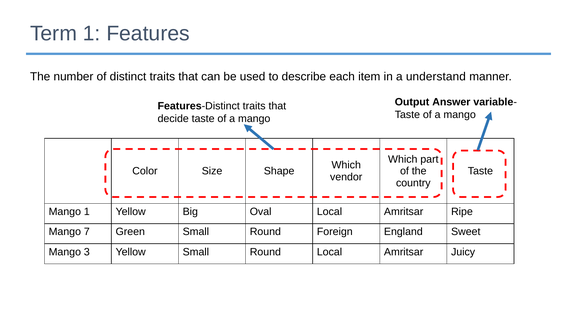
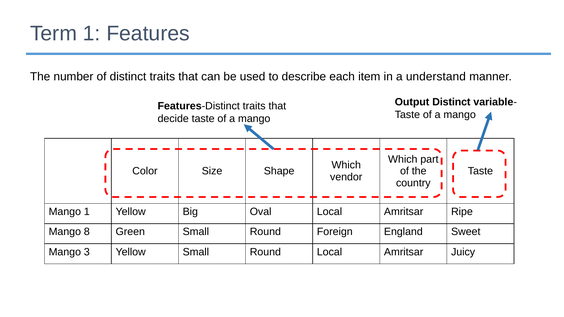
Output Answer: Answer -> Distinct
7: 7 -> 8
